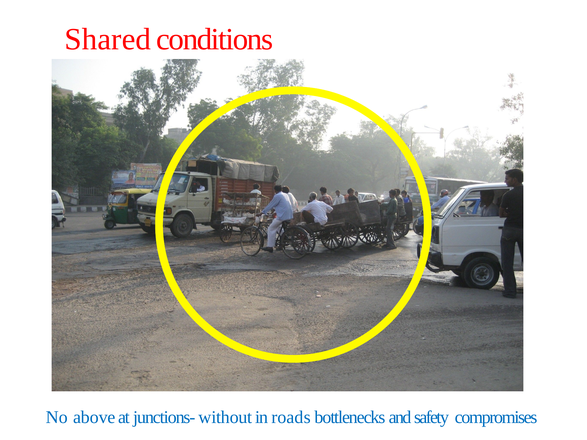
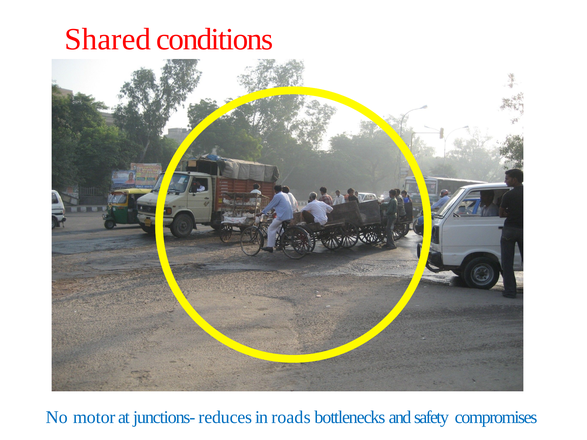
above: above -> motor
without: without -> reduces
